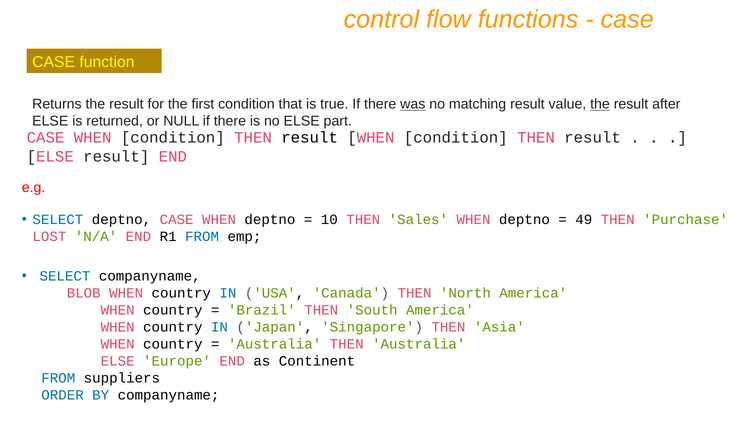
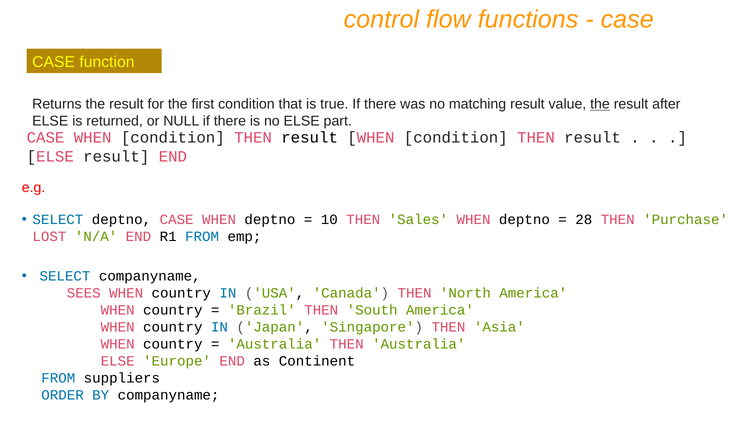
was underline: present -> none
49: 49 -> 28
BLOB: BLOB -> SEES
